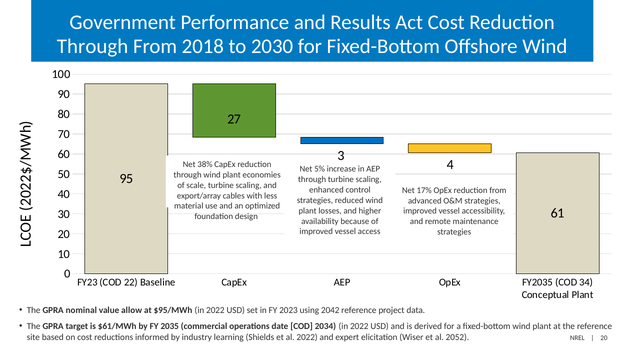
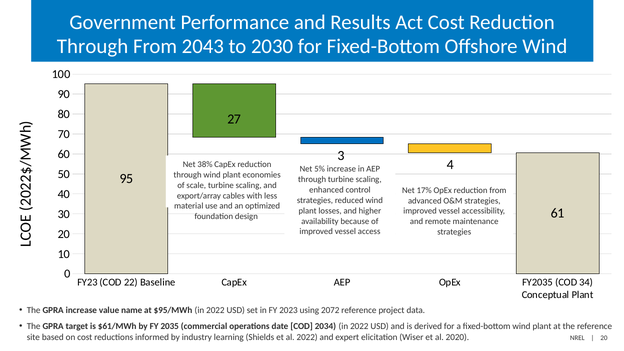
2018: 2018 -> 2043
GPRA nominal: nominal -> increase
allow: allow -> name
2042: 2042 -> 2072
2052: 2052 -> 2020
